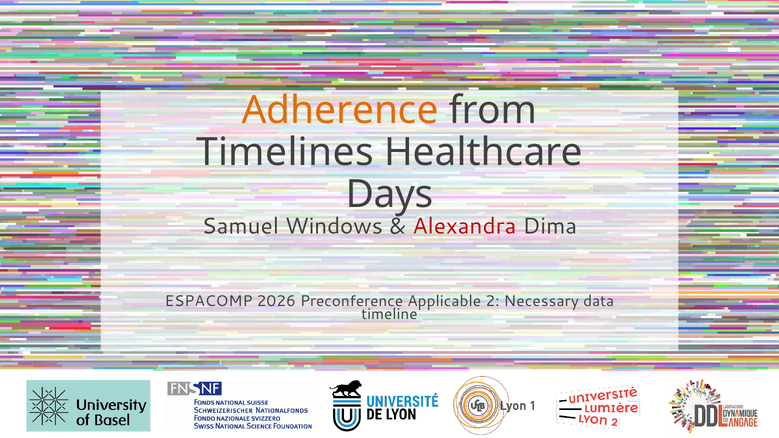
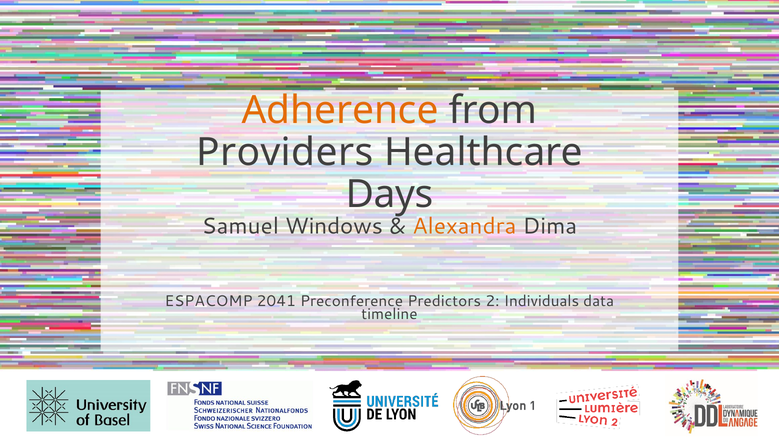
Timelines: Timelines -> Providers
Alexandra colour: red -> orange
2026: 2026 -> 2041
Applicable: Applicable -> Predictors
Necessary: Necessary -> Individuals
